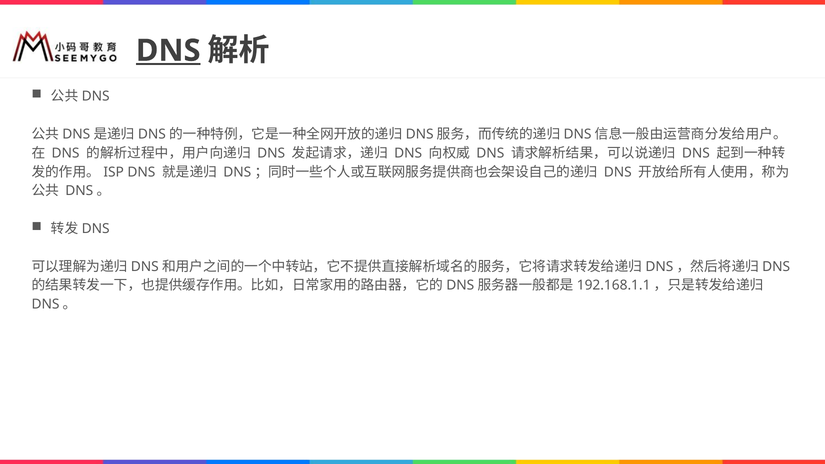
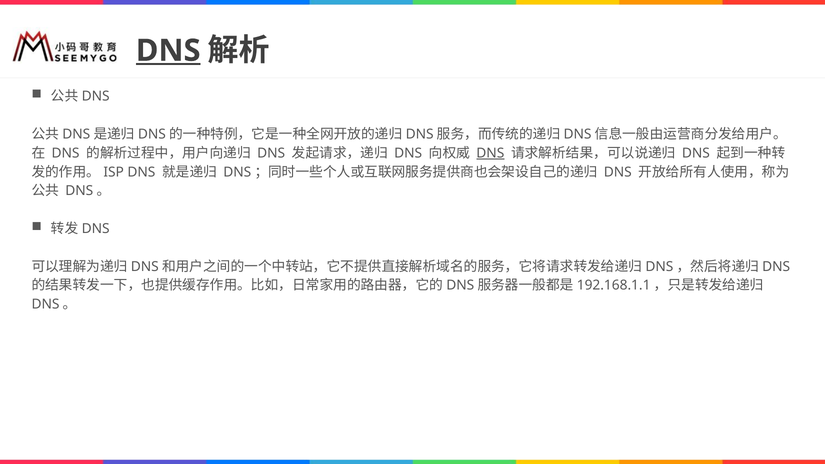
DNS at (490, 153) underline: none -> present
